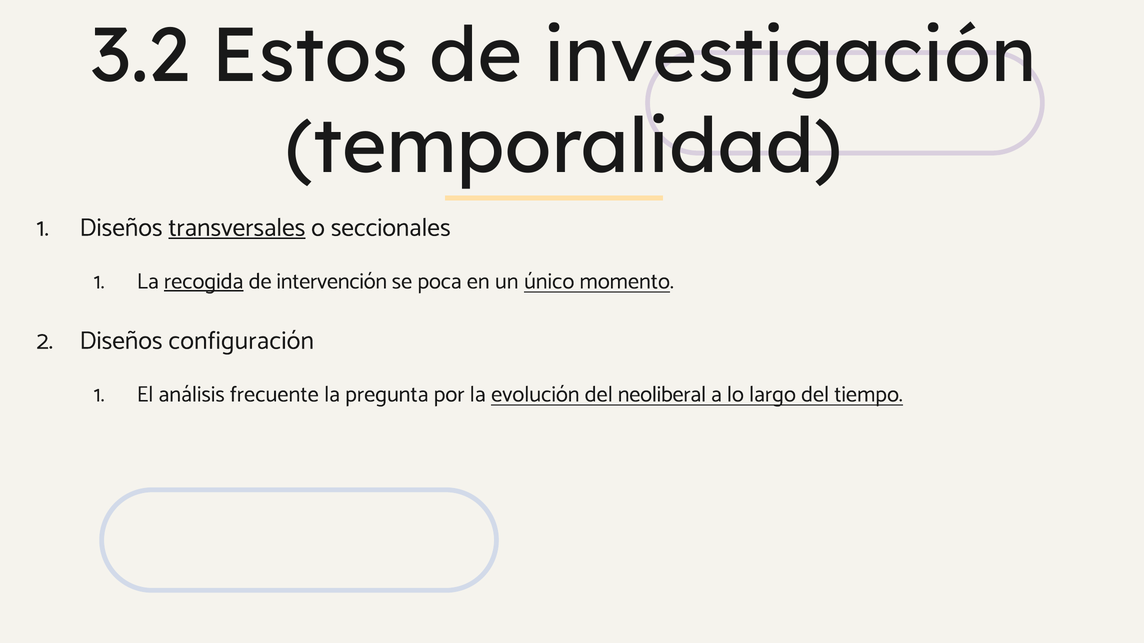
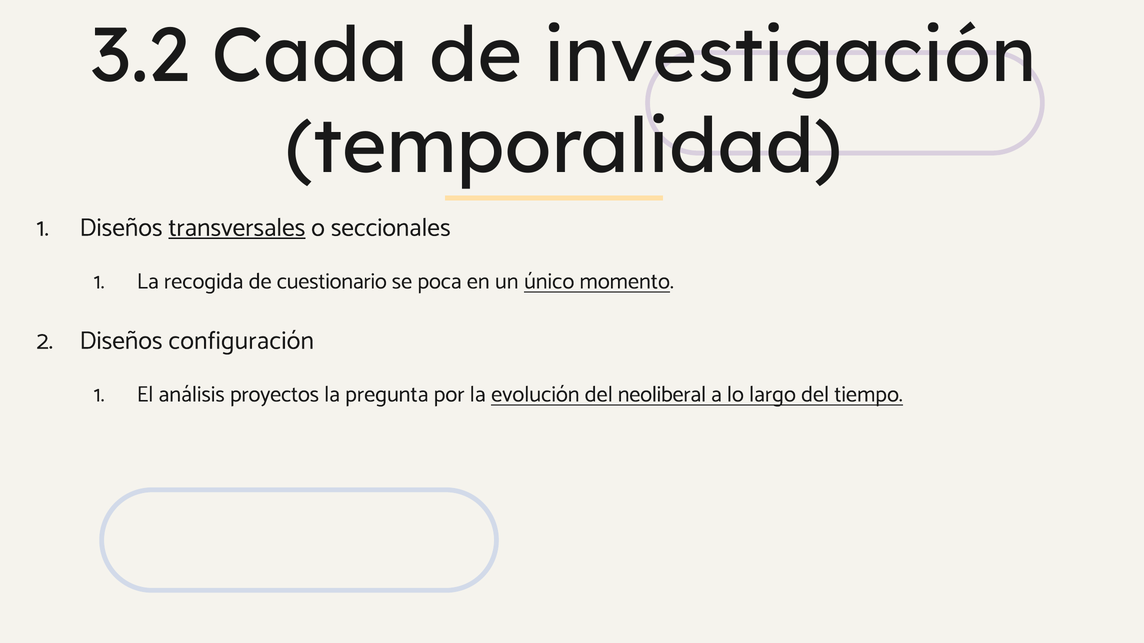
Estos: Estos -> Cada
recogida underline: present -> none
intervención: intervención -> cuestionario
frecuente: frecuente -> proyectos
